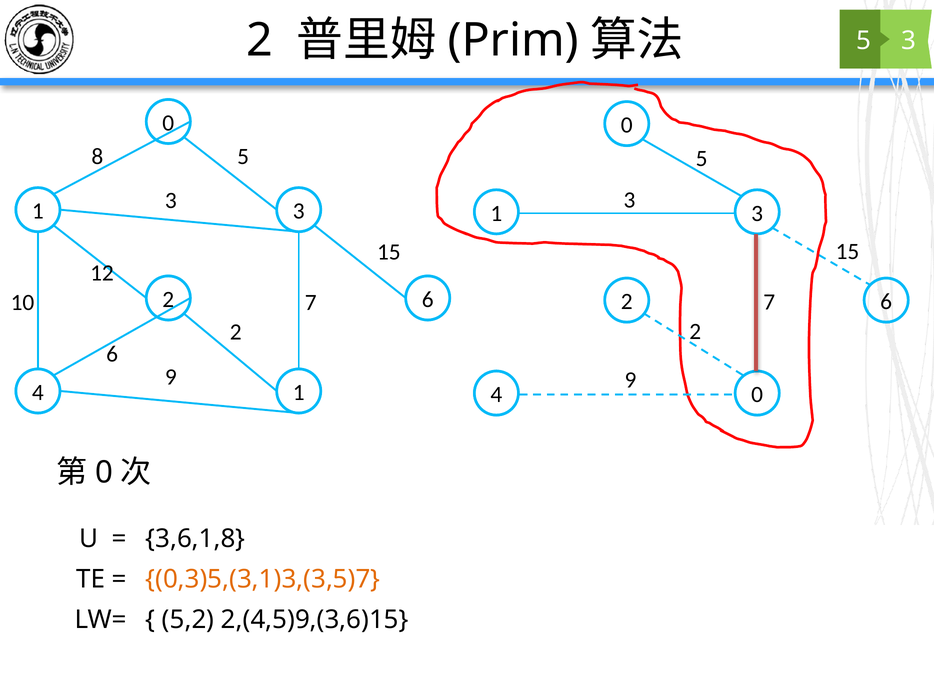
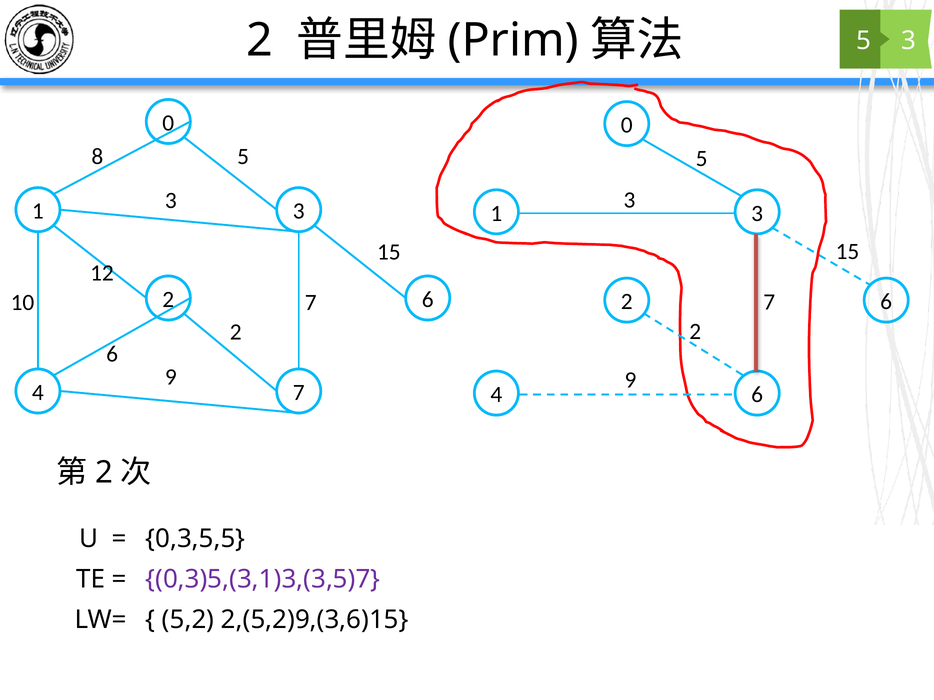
4 1: 1 -> 7
4 0: 0 -> 6
0 at (104, 473): 0 -> 2
3,6,1,8: 3,6,1,8 -> 0,3,5,5
0,3)5,(3,1)3,(3,5)7 colour: orange -> purple
2,(4,5)9,(3,6)15: 2,(4,5)9,(3,6)15 -> 2,(5,2)9,(3,6)15
